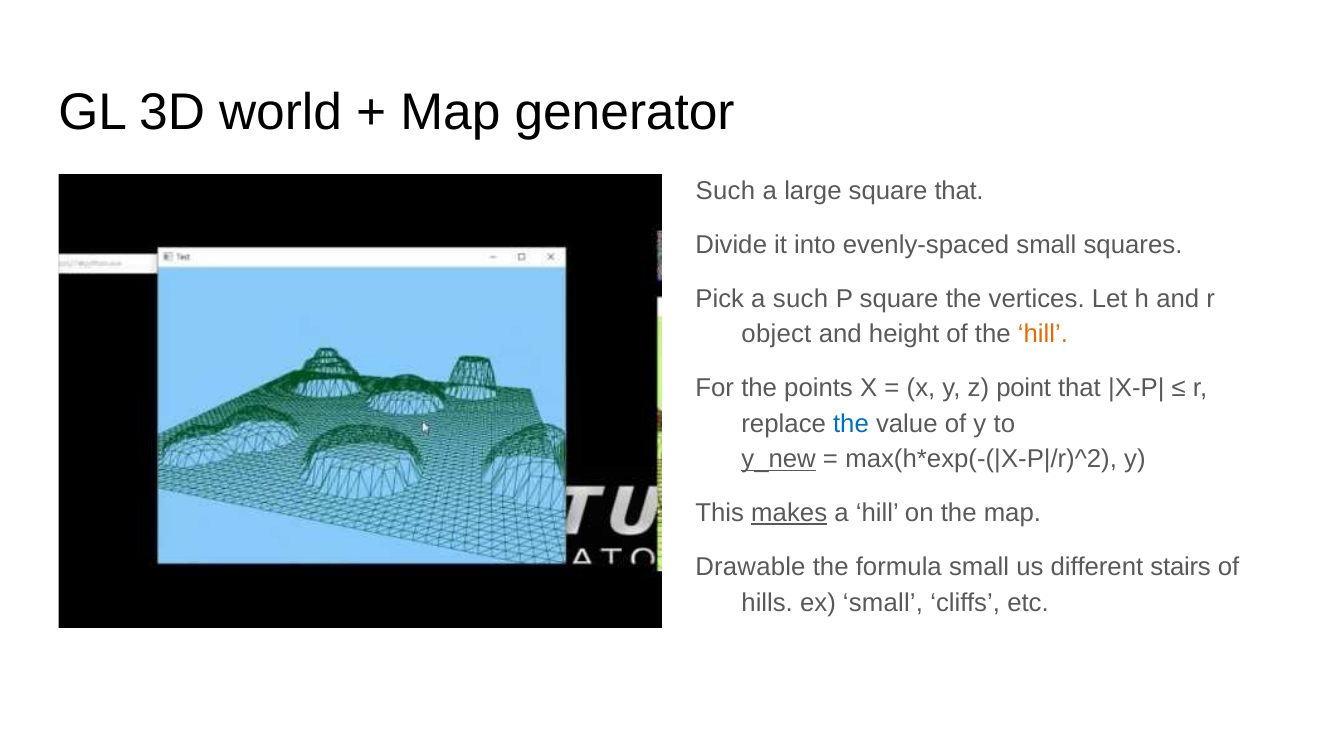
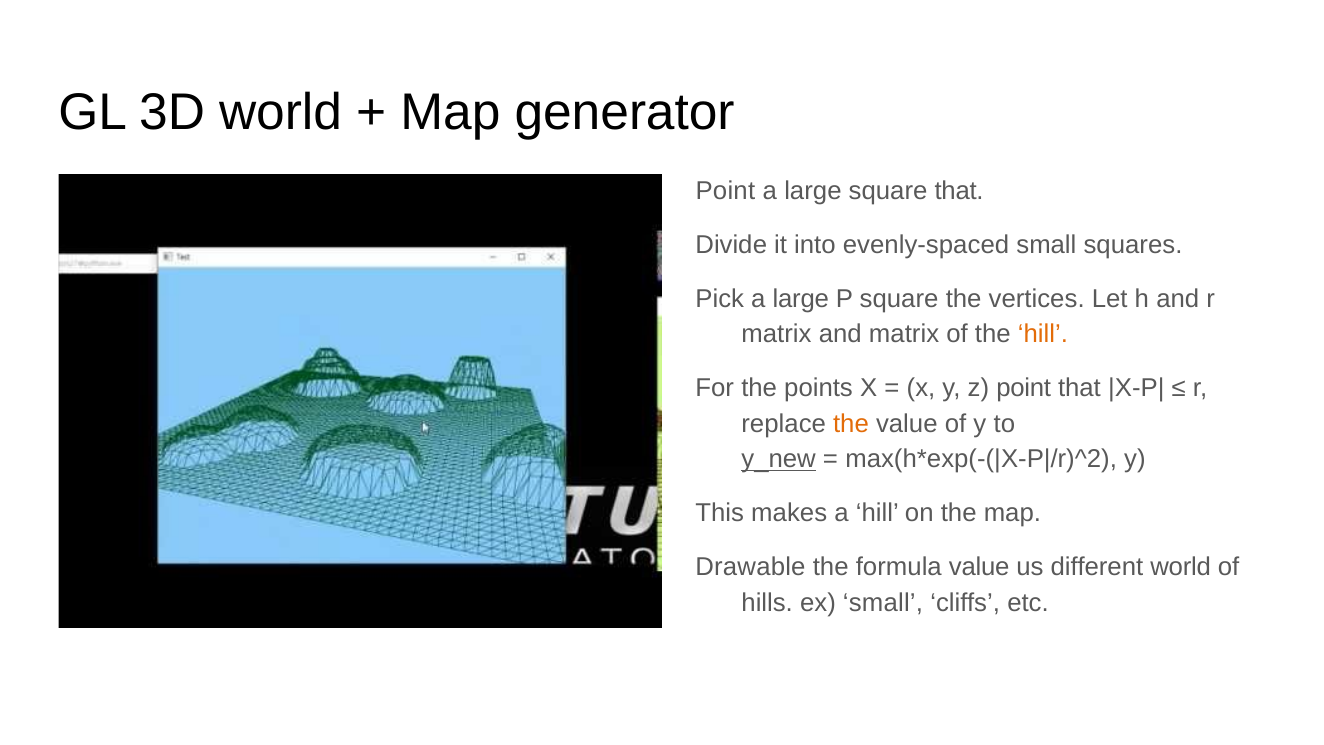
Such at (725, 191): Such -> Point
Pick a such: such -> large
object at (776, 334): object -> matrix
and height: height -> matrix
the at (851, 424) colour: blue -> orange
makes underline: present -> none
formula small: small -> value
different stairs: stairs -> world
